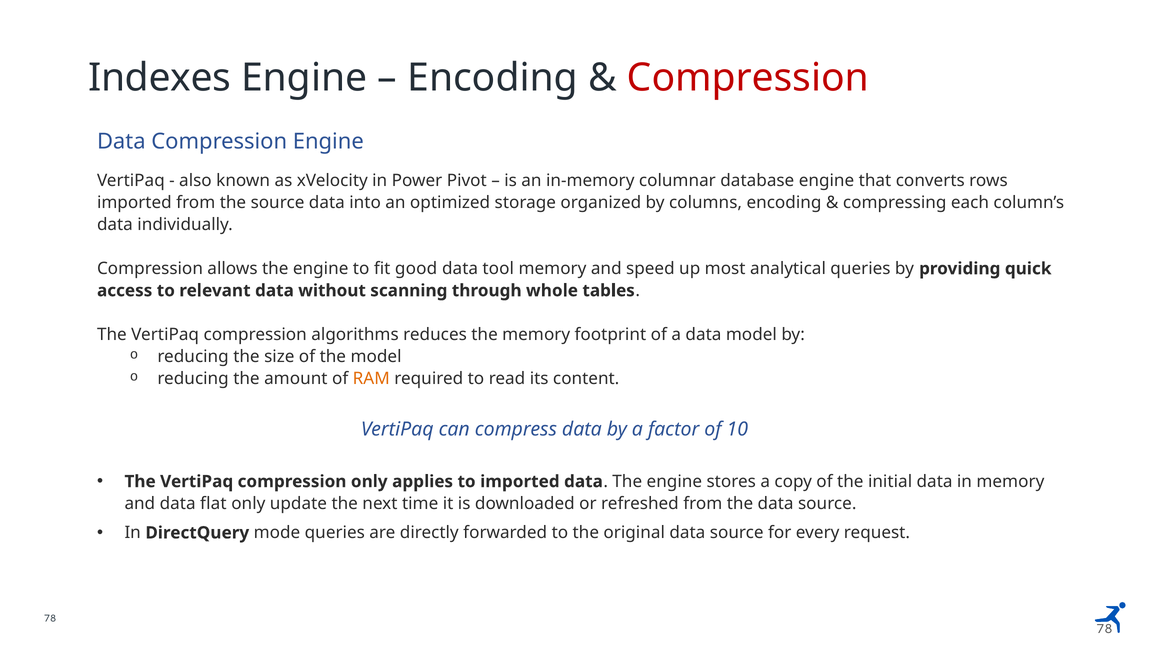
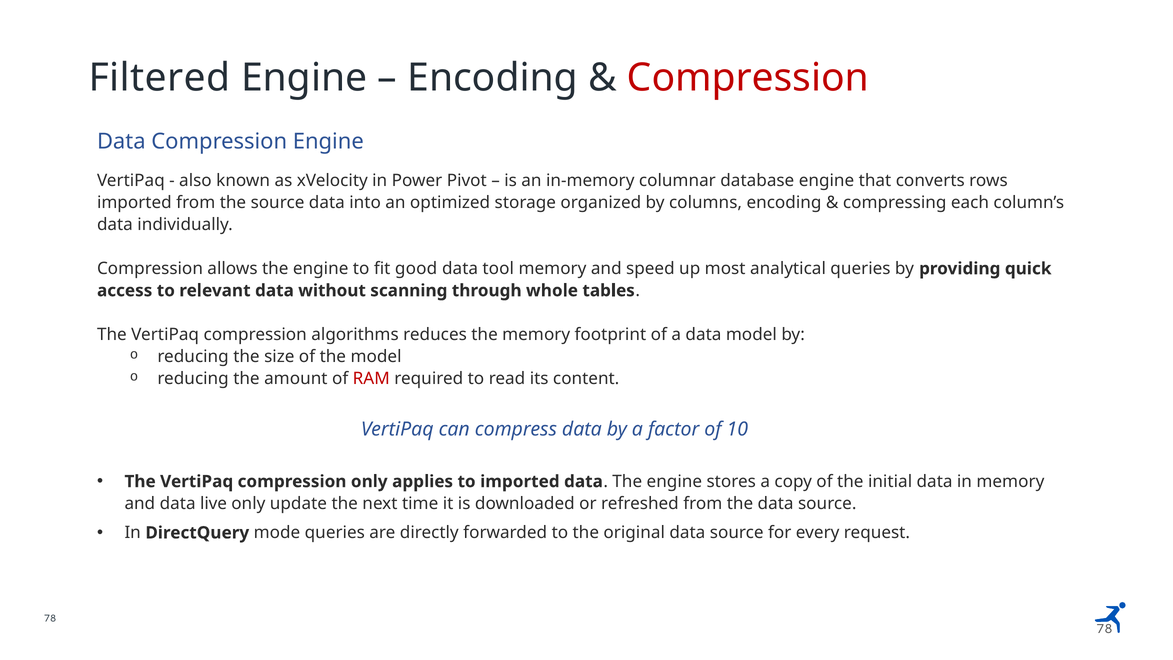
Indexes: Indexes -> Filtered
RAM colour: orange -> red
flat: flat -> live
